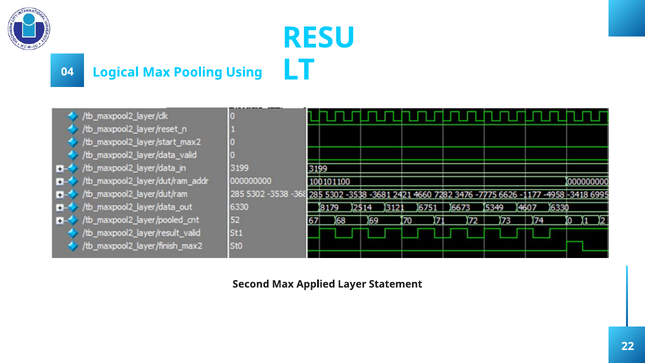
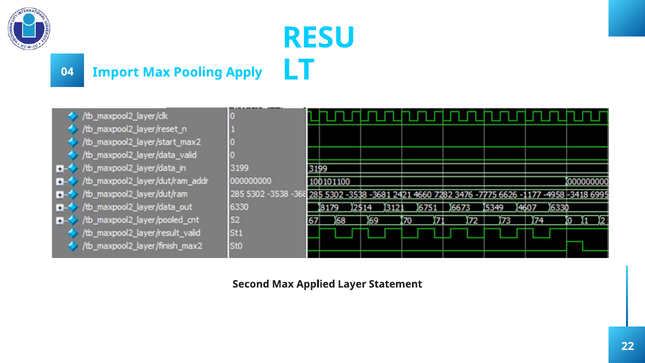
Logical: Logical -> Import
Using: Using -> Apply
